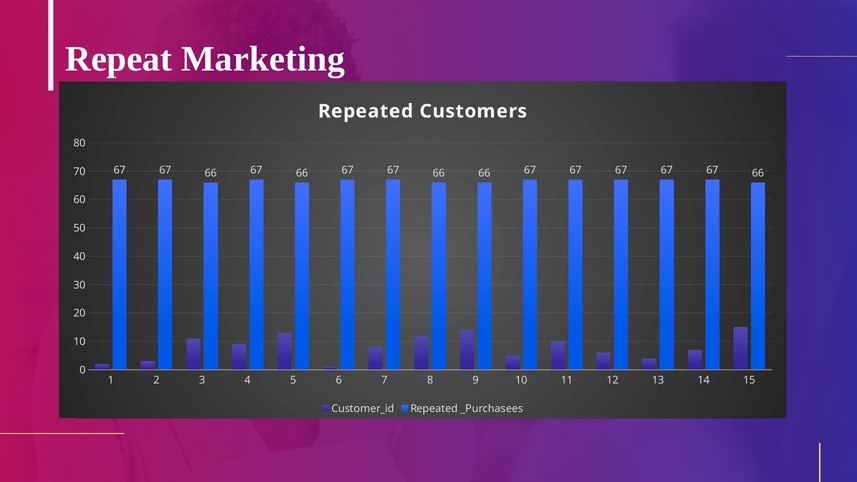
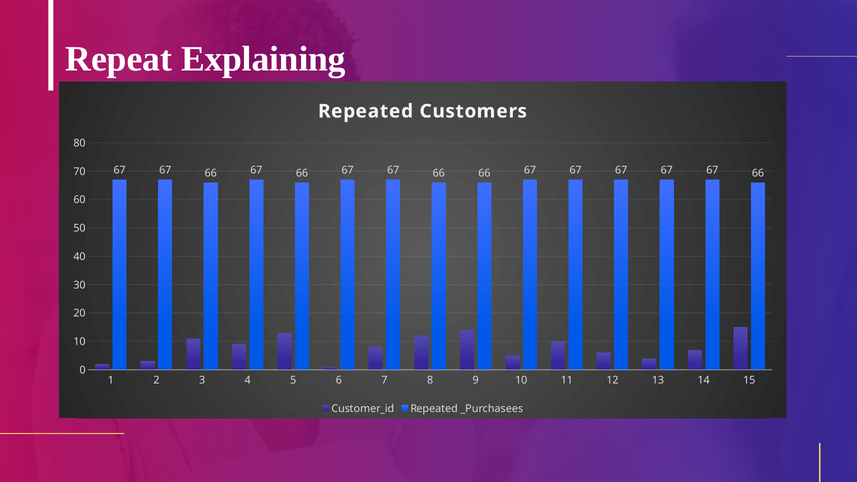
Marketing: Marketing -> Explaining
